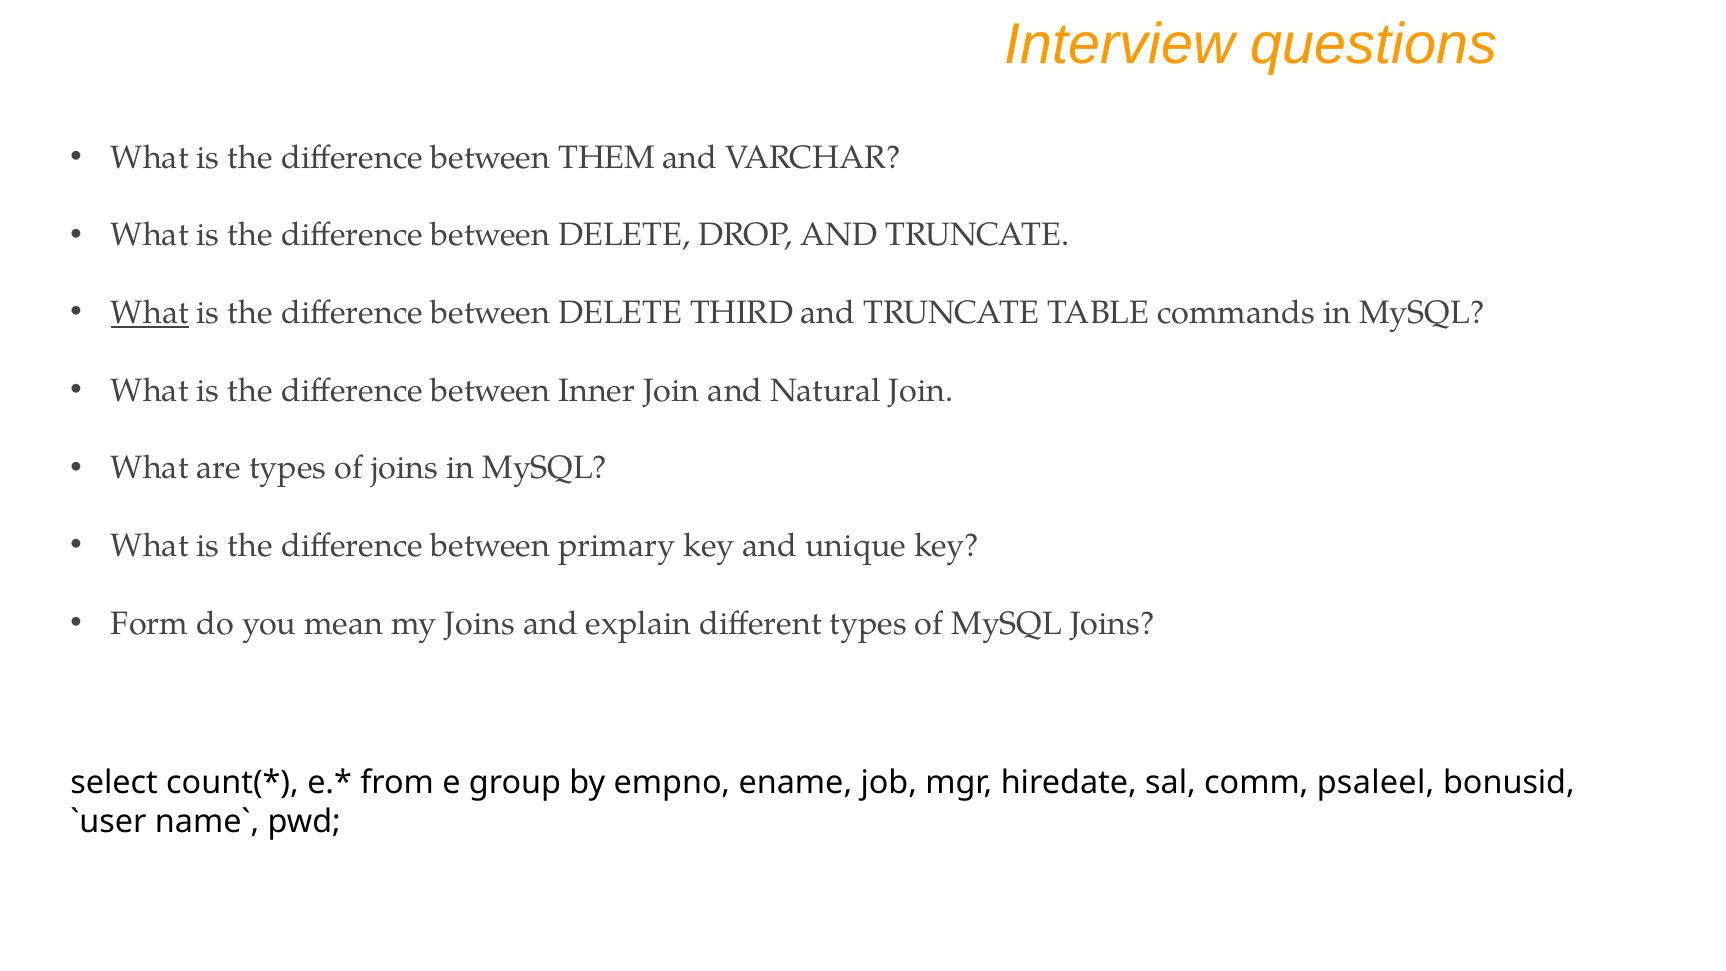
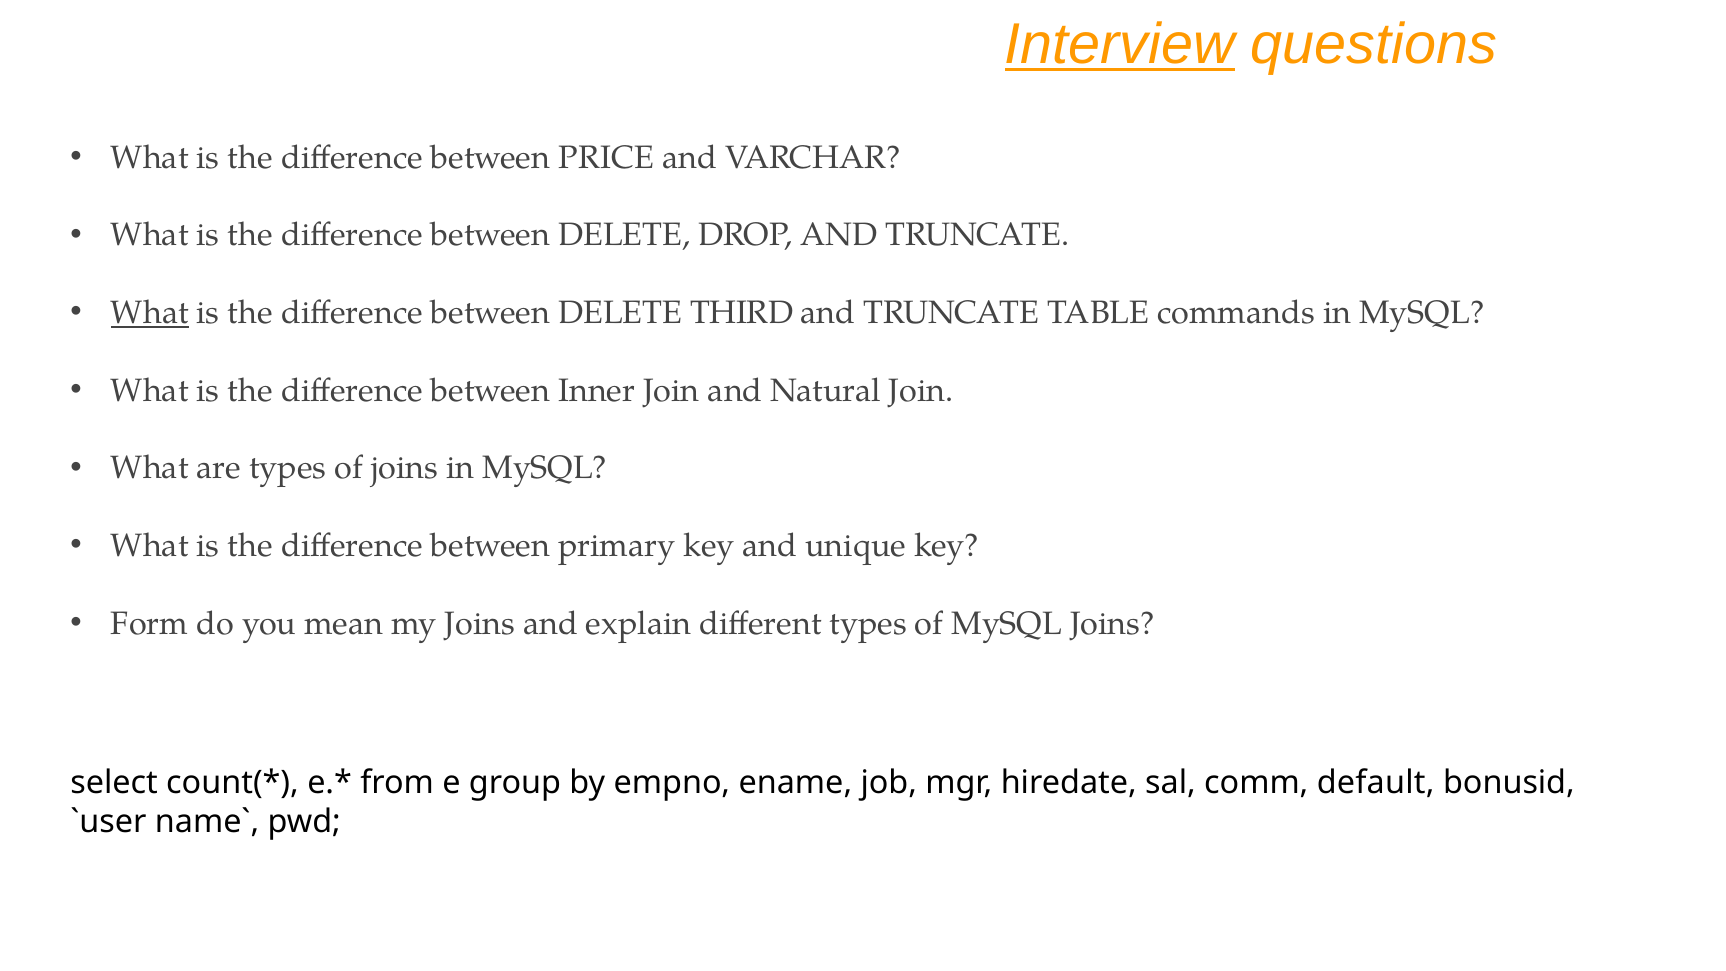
Interview underline: none -> present
THEM: THEM -> PRICE
psaleel: psaleel -> default
